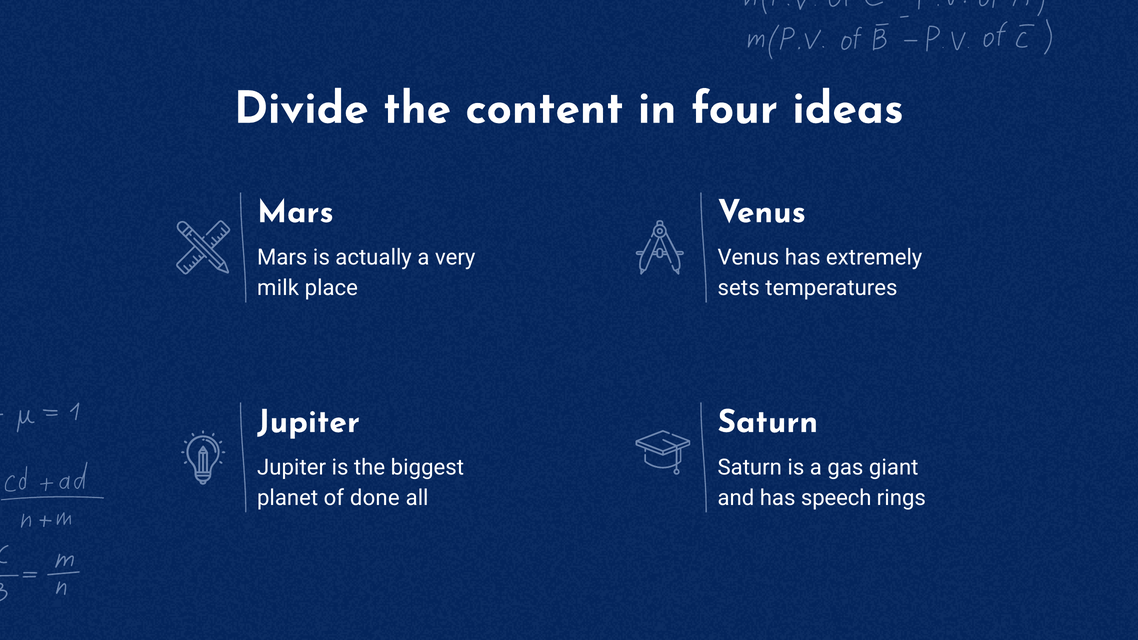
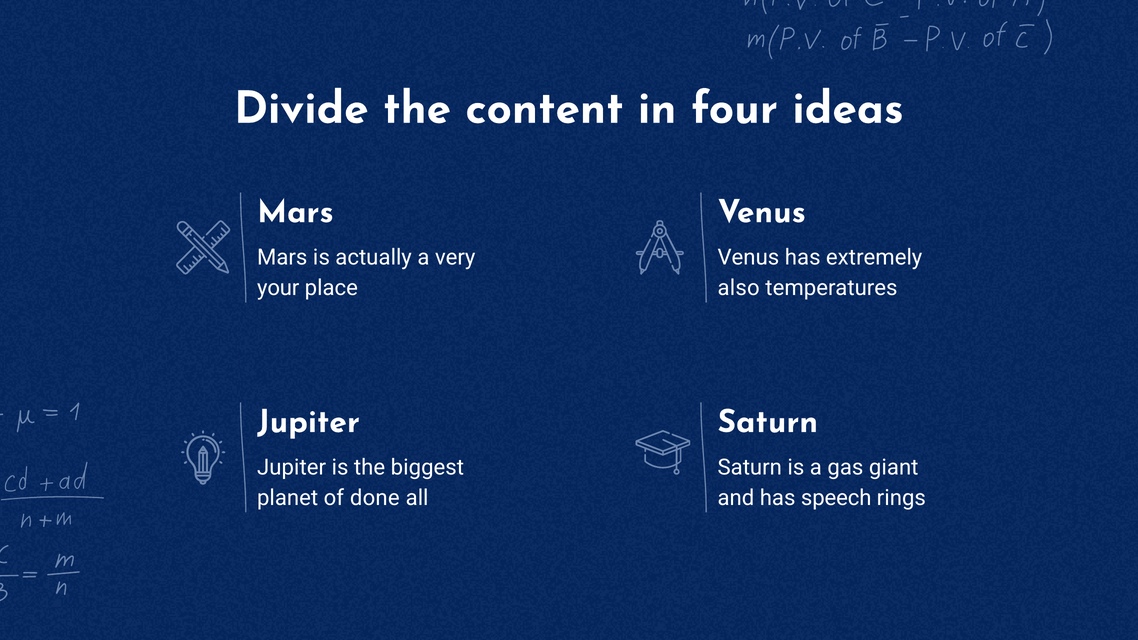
milk: milk -> your
sets: sets -> also
